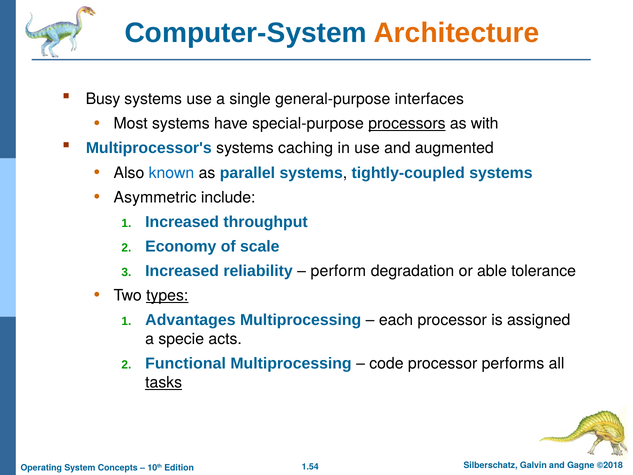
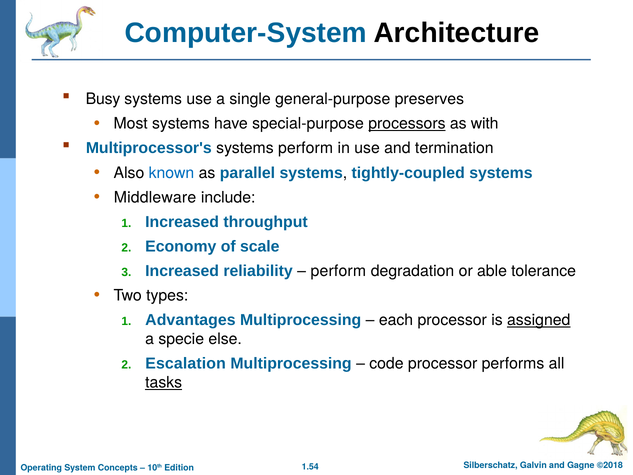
Architecture colour: orange -> black
interfaces: interfaces -> preserves
systems caching: caching -> perform
augmented: augmented -> termination
Asymmetric: Asymmetric -> Middleware
types underline: present -> none
assigned underline: none -> present
acts: acts -> else
Functional: Functional -> Escalation
